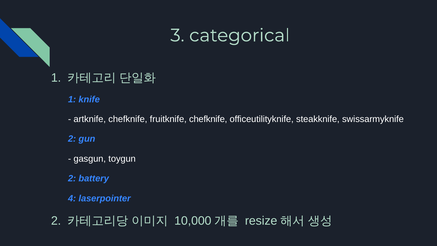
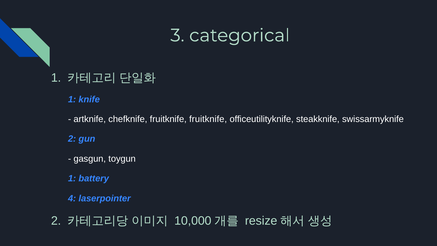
fruitknife chefknife: chefknife -> fruitknife
2 at (72, 178): 2 -> 1
